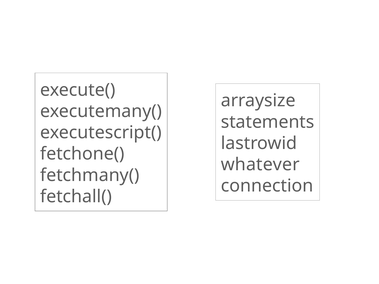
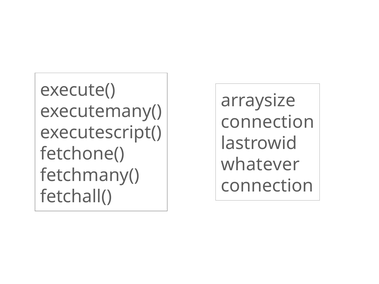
statements at (268, 122): statements -> connection
